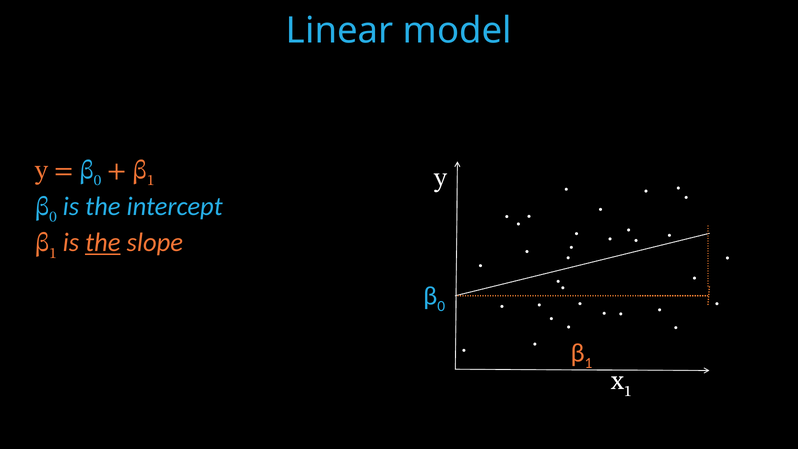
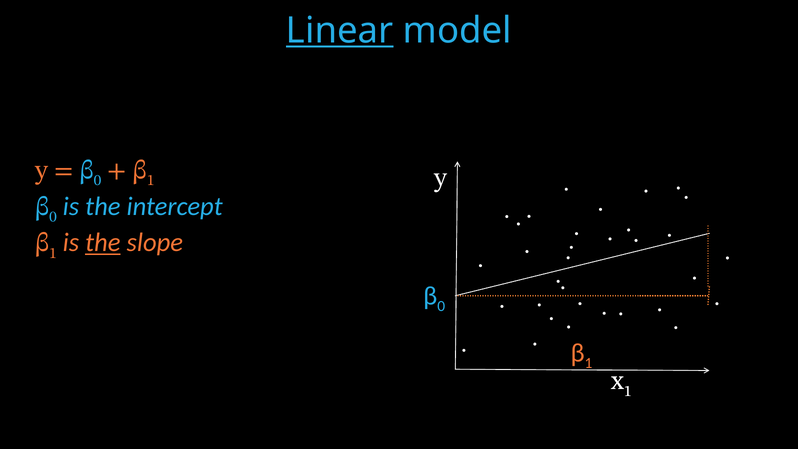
Linear underline: none -> present
